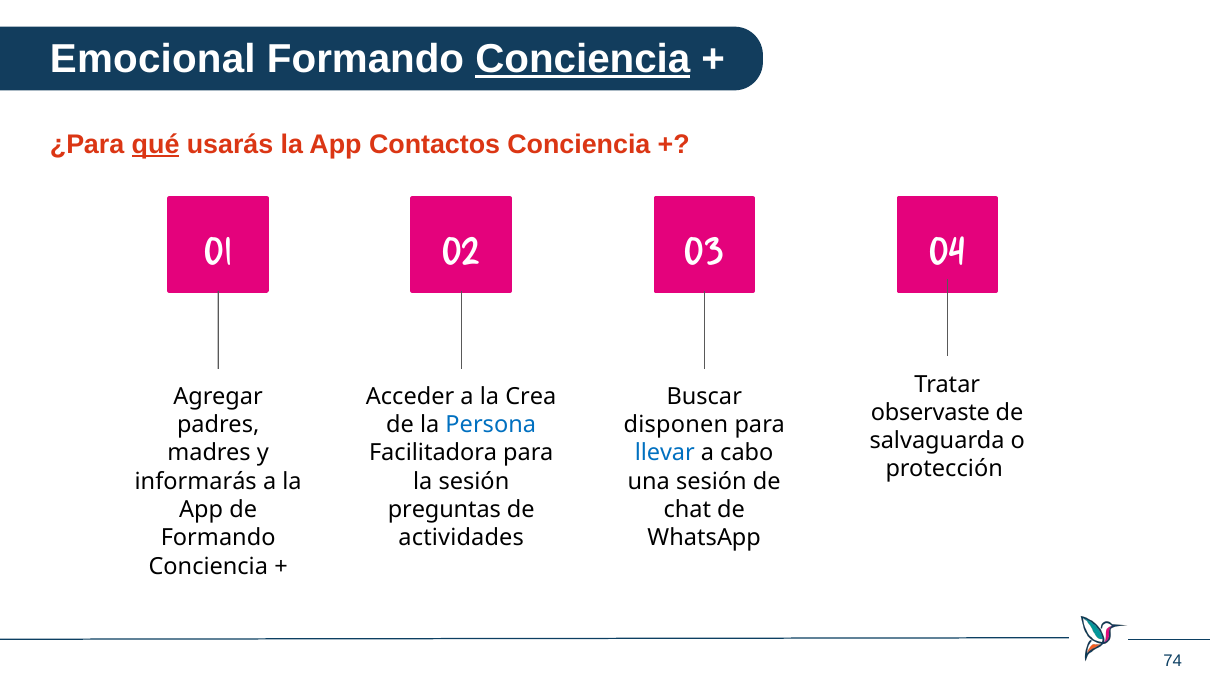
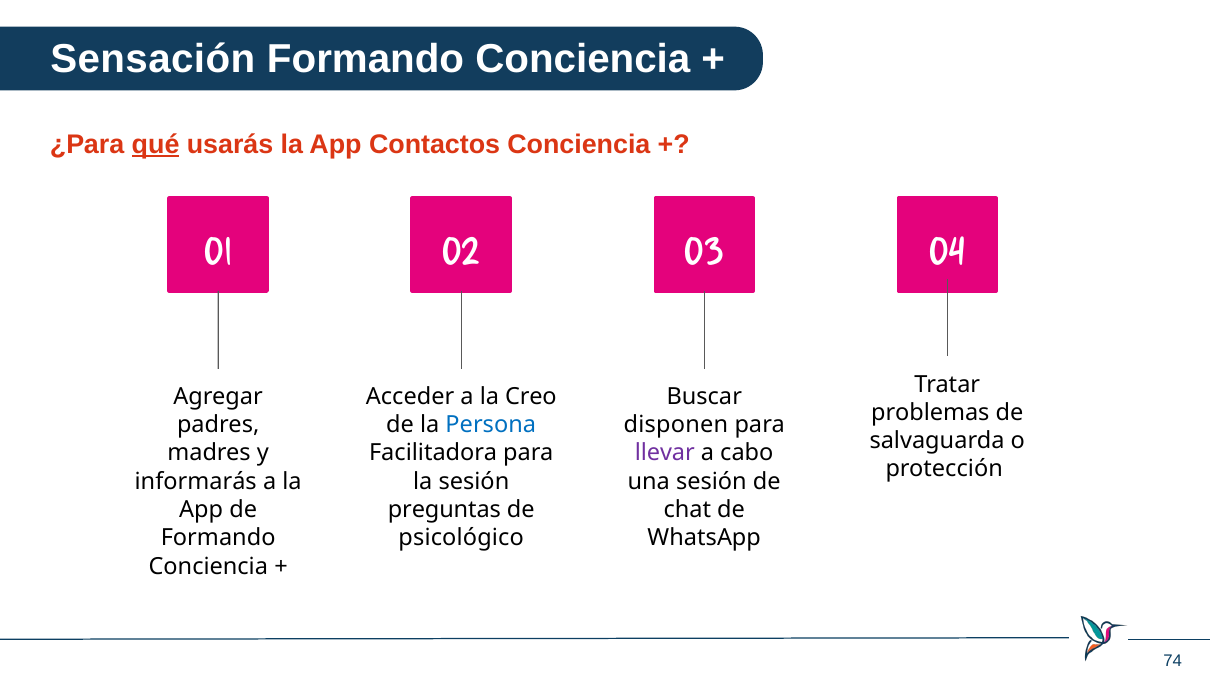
Emocional: Emocional -> Sensación
Conciencia at (583, 59) underline: present -> none
Crea: Crea -> Creo
observaste: observaste -> problemas
llevar colour: blue -> purple
actividades: actividades -> psicológico
